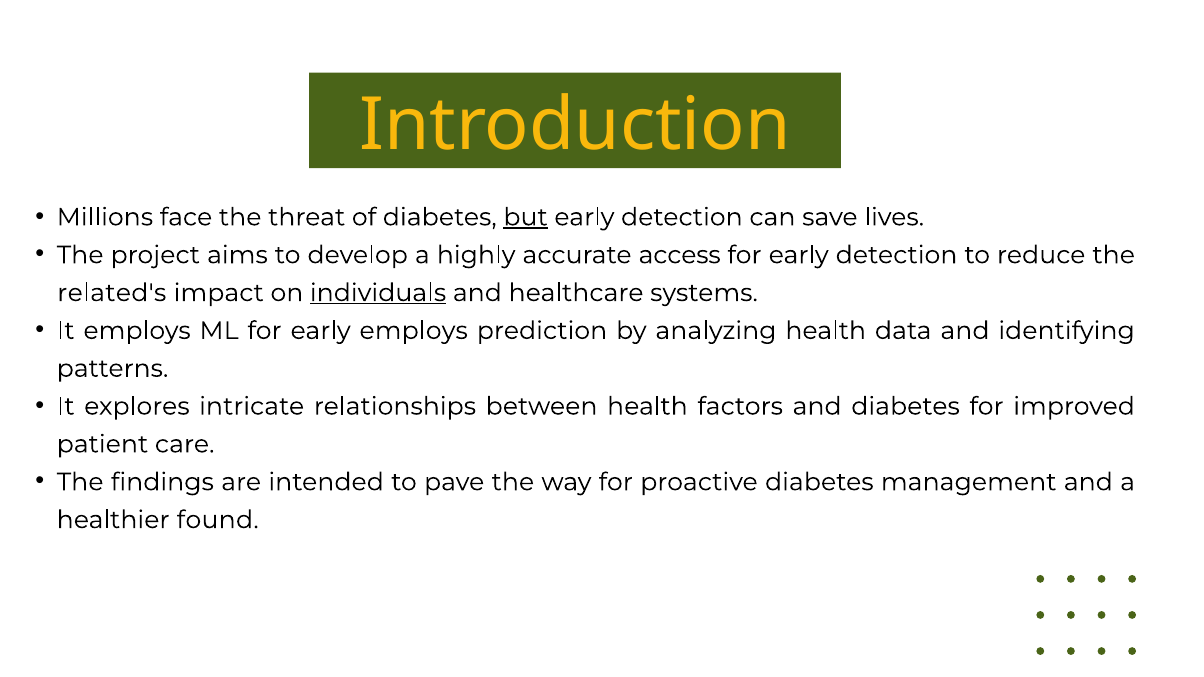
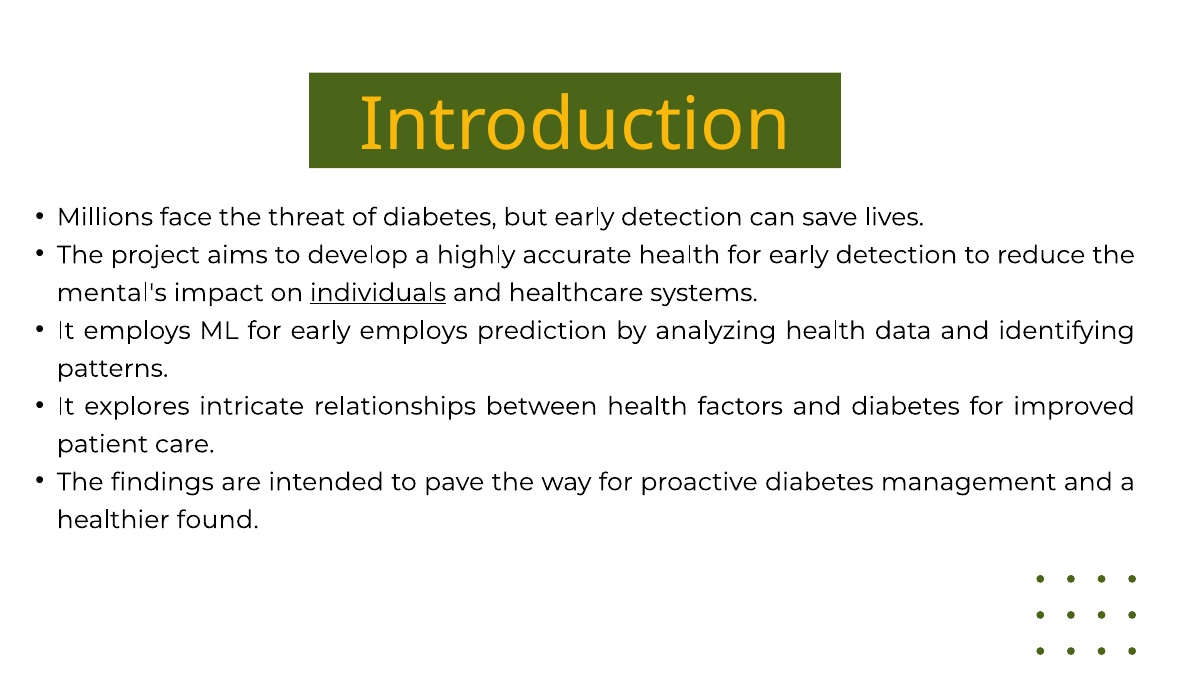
but underline: present -> none
accurate access: access -> health
related's: related's -> mental's
